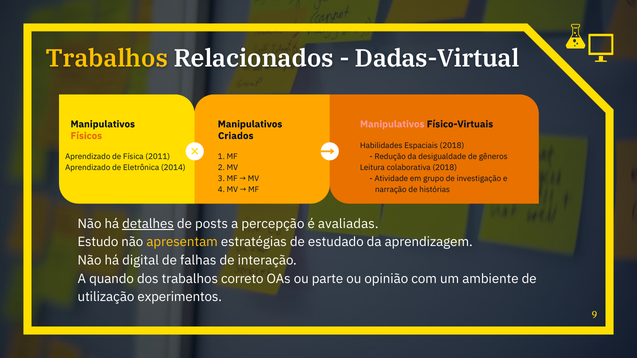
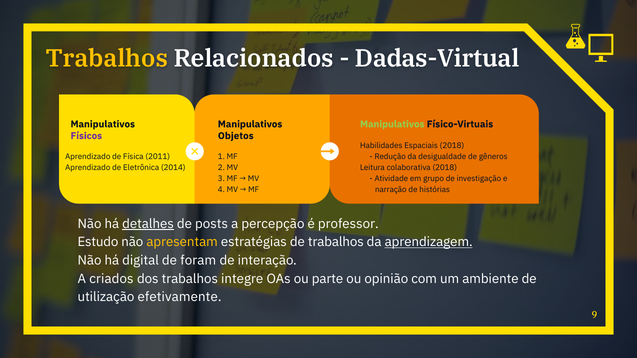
Manipulativos at (392, 124) colour: pink -> light green
Físicos colour: orange -> purple
Criados: Criados -> Objetos
avaliadas: avaliadas -> professor
de estudado: estudado -> trabalhos
aprendizagem underline: none -> present
falhas: falhas -> foram
quando: quando -> criados
correto: correto -> integre
experimentos: experimentos -> efetivamente
